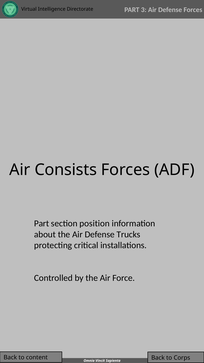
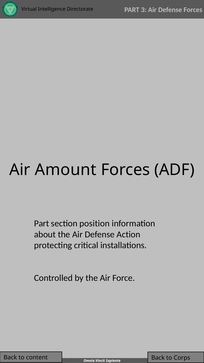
Consists: Consists -> Amount
Trucks: Trucks -> Action
